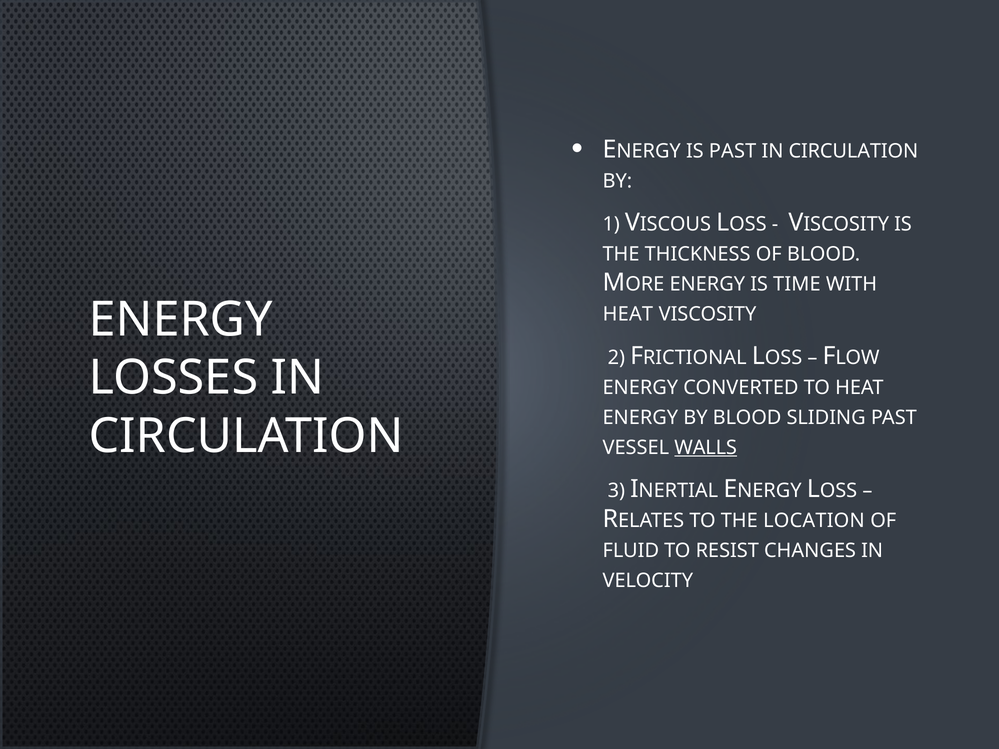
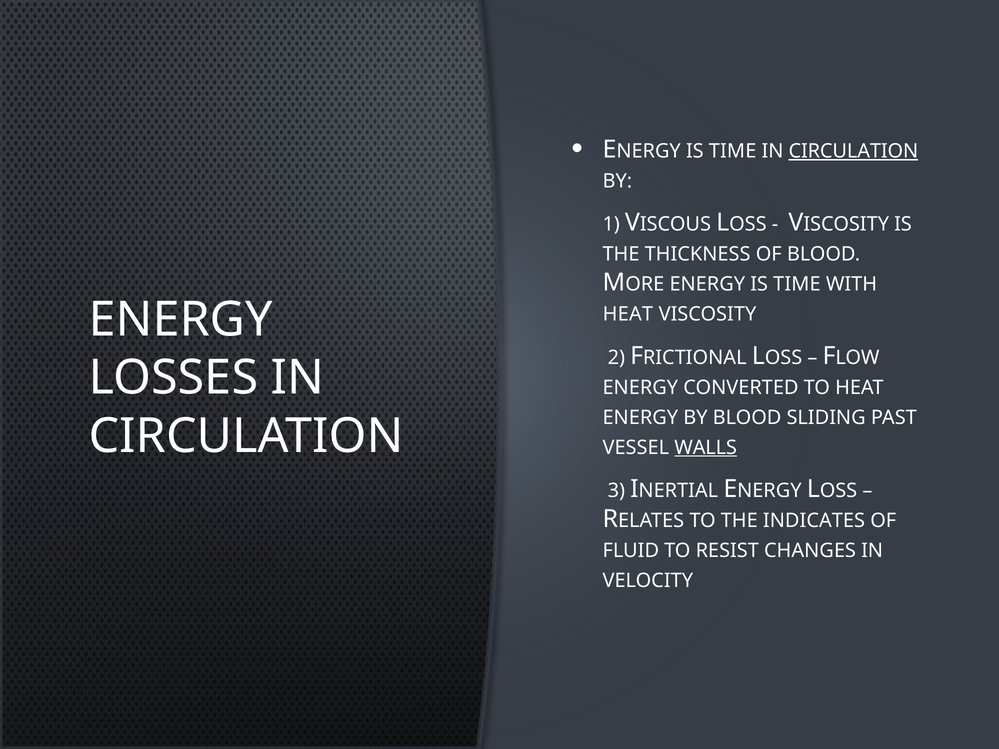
PAST at (733, 151): PAST -> TIME
CIRCULATION at (853, 151) underline: none -> present
LOCATION: LOCATION -> INDICATES
